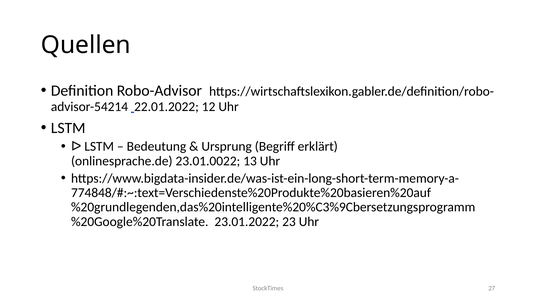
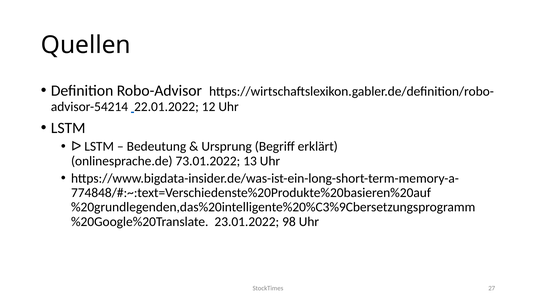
23.01.0022: 23.01.0022 -> 73.01.2022
23: 23 -> 98
